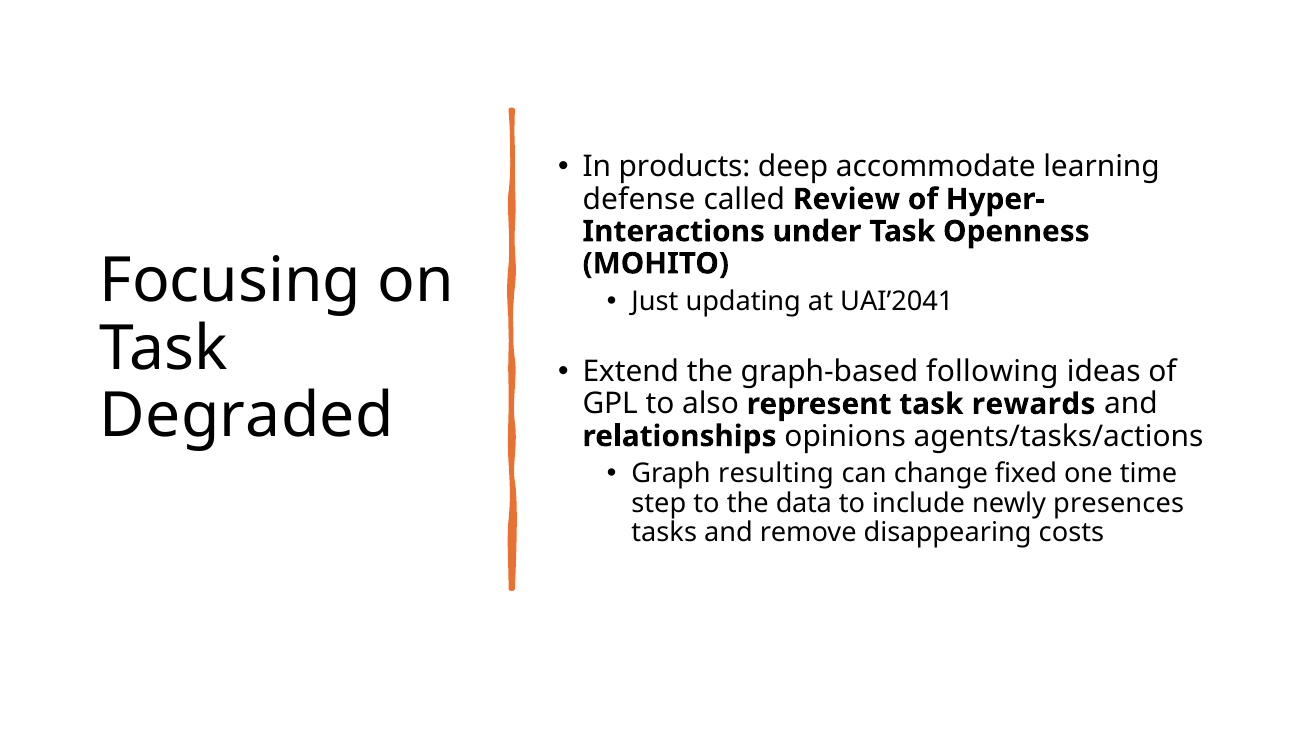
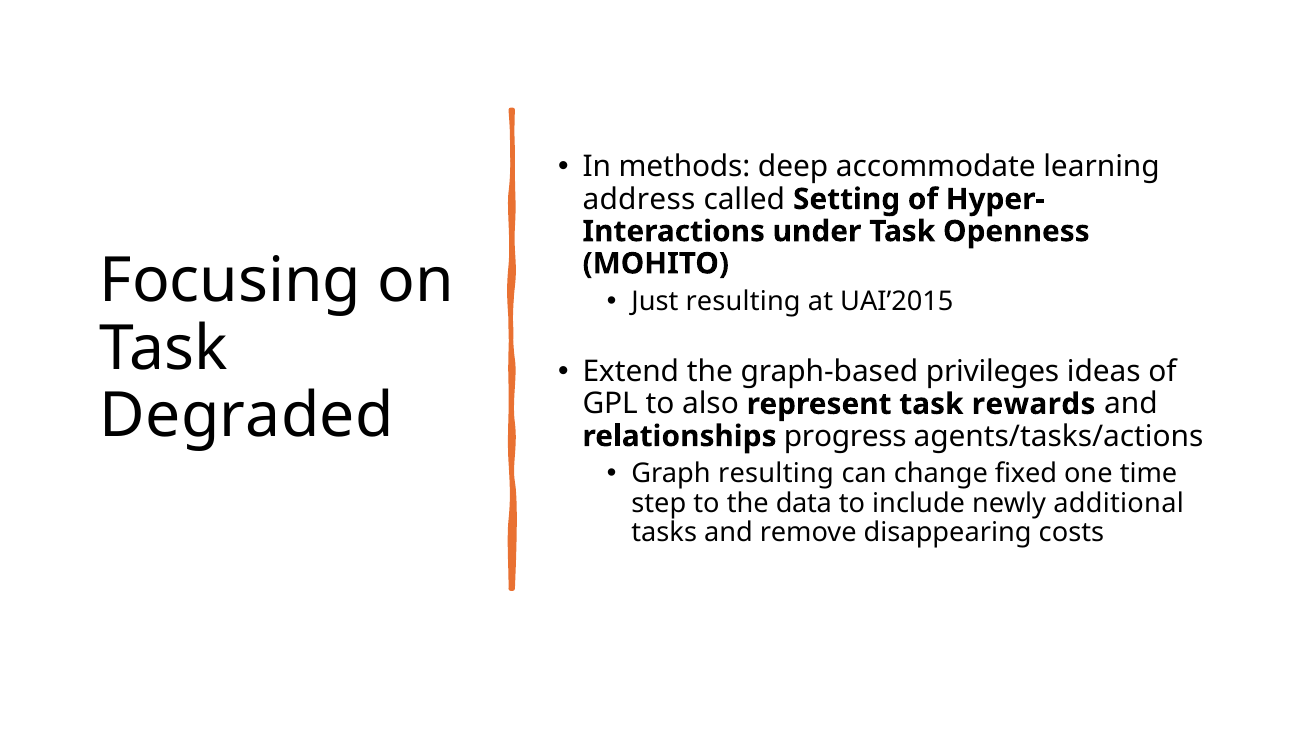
products: products -> methods
defense: defense -> address
Review: Review -> Setting
Just updating: updating -> resulting
UAI’2041: UAI’2041 -> UAI’2015
following: following -> privileges
opinions: opinions -> progress
presences: presences -> additional
